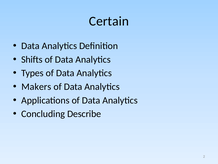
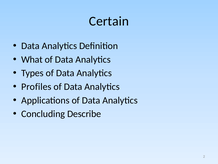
Shifts: Shifts -> What
Makers: Makers -> Profiles
